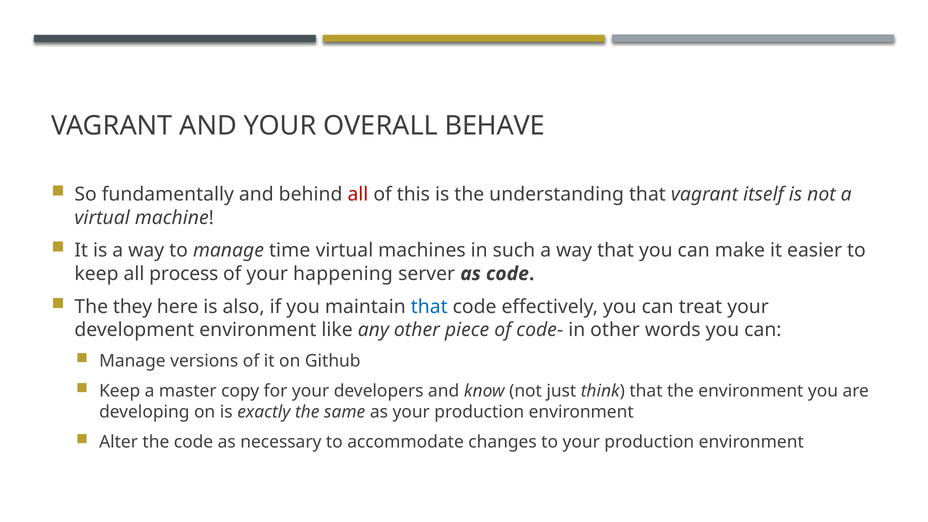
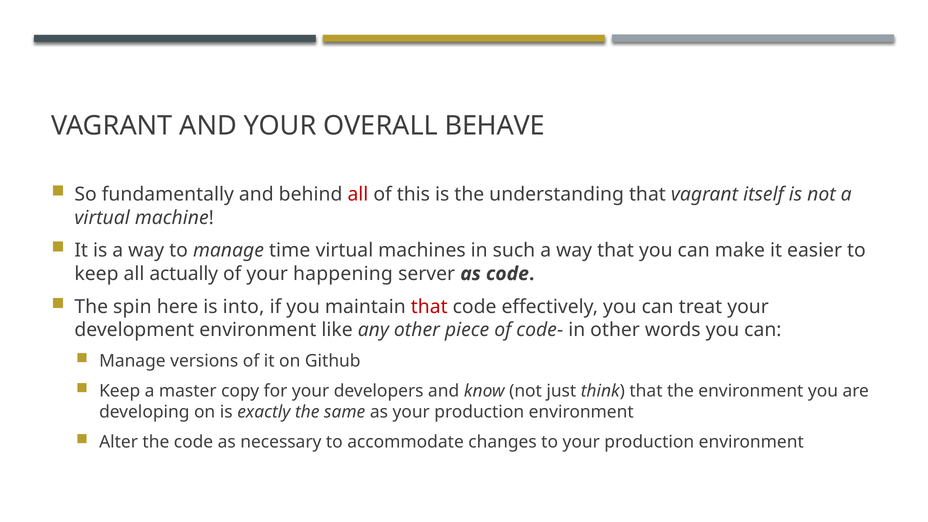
process: process -> actually
they: they -> spin
also: also -> into
that at (429, 307) colour: blue -> red
